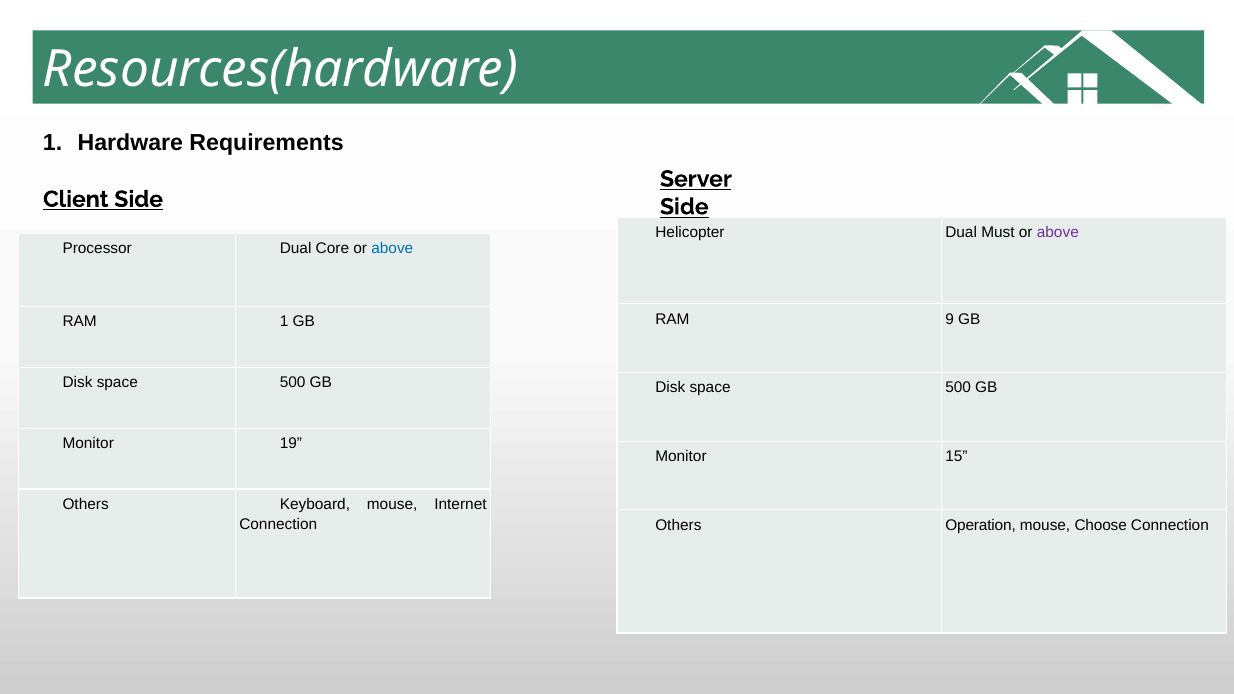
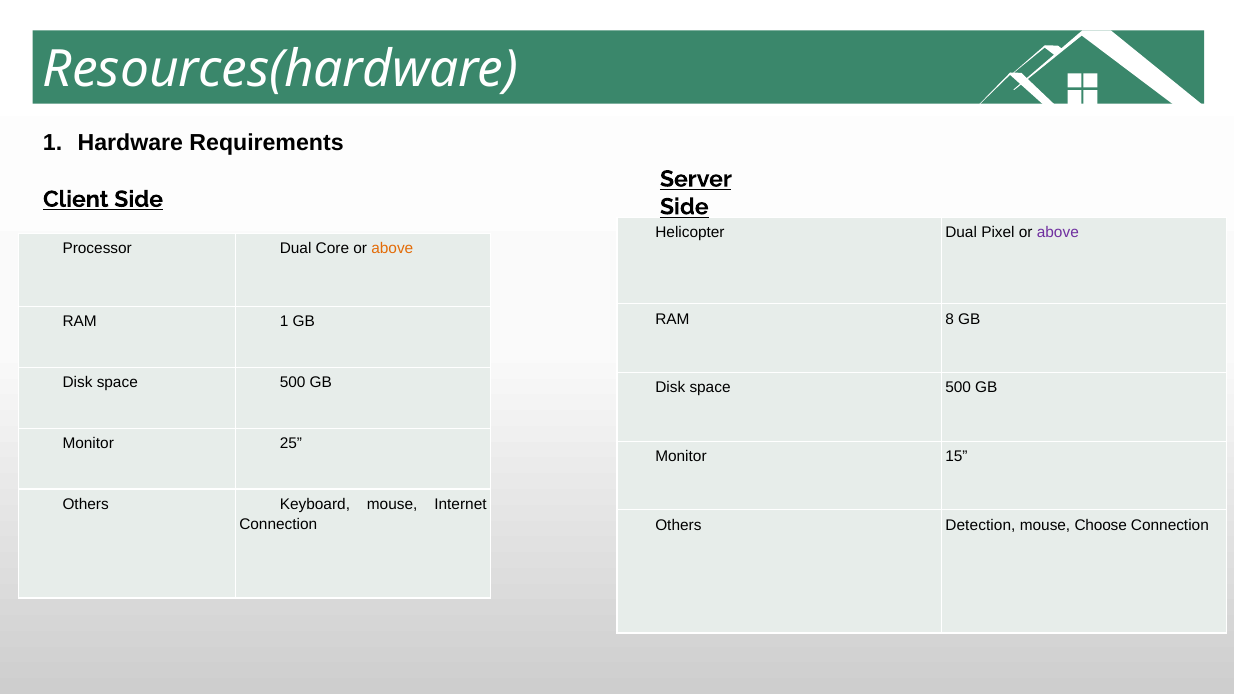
Must: Must -> Pixel
above at (392, 249) colour: blue -> orange
9: 9 -> 8
19: 19 -> 25
Operation: Operation -> Detection
